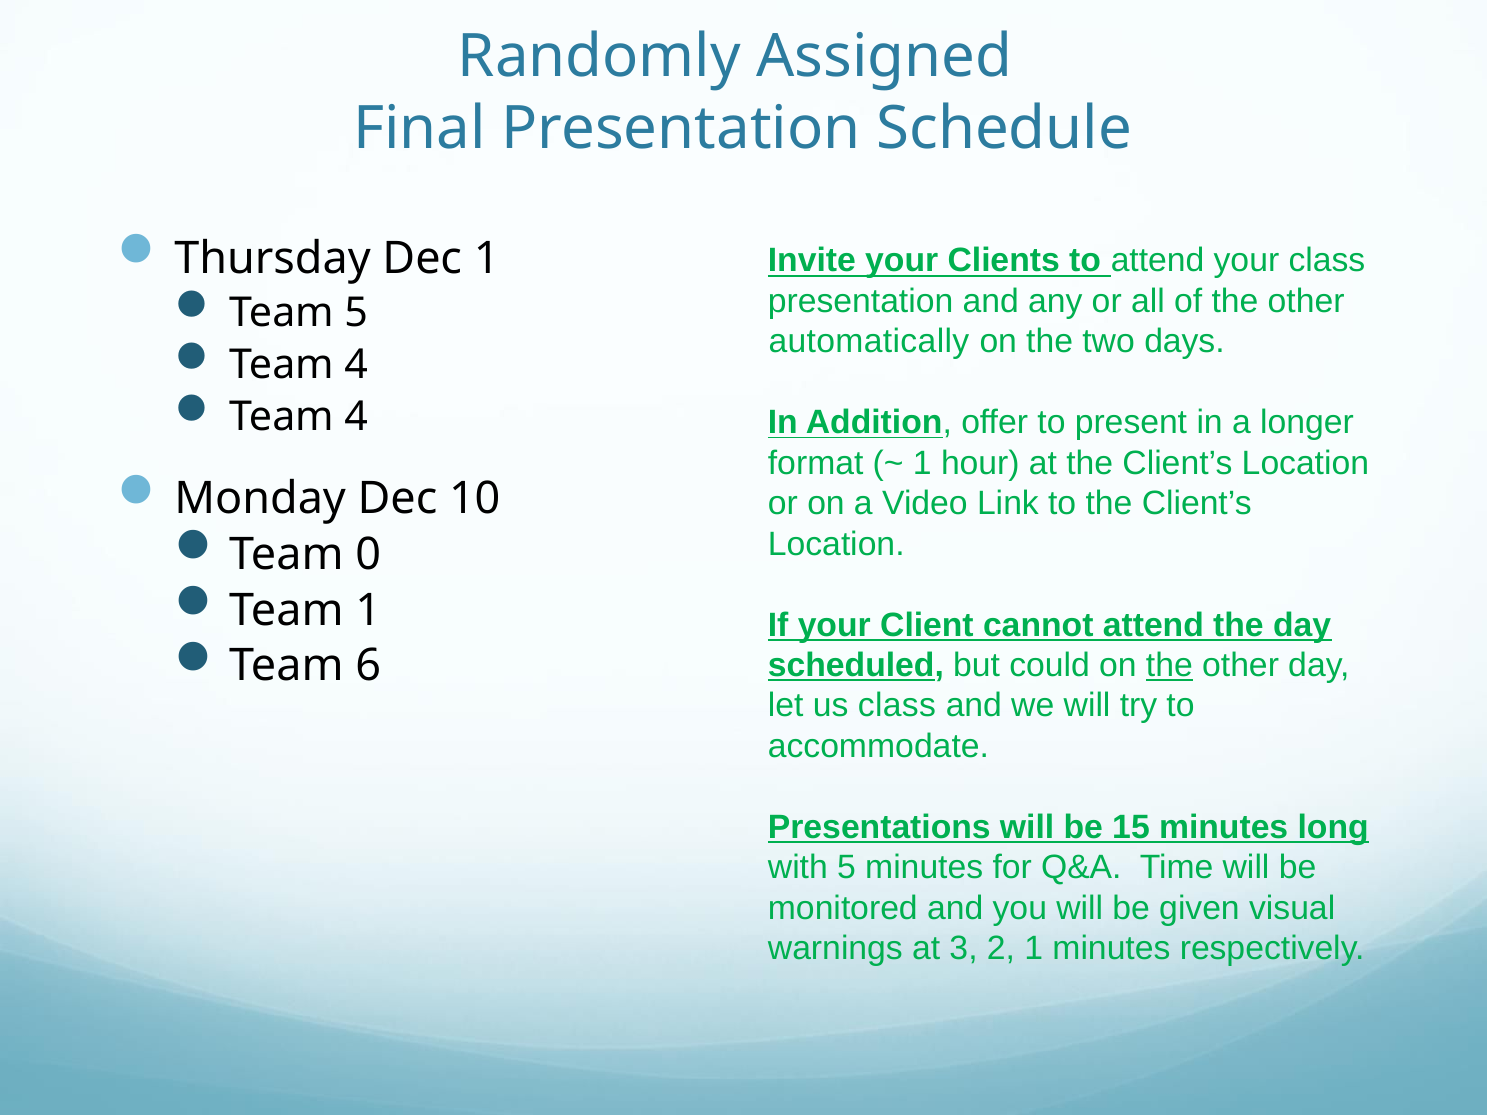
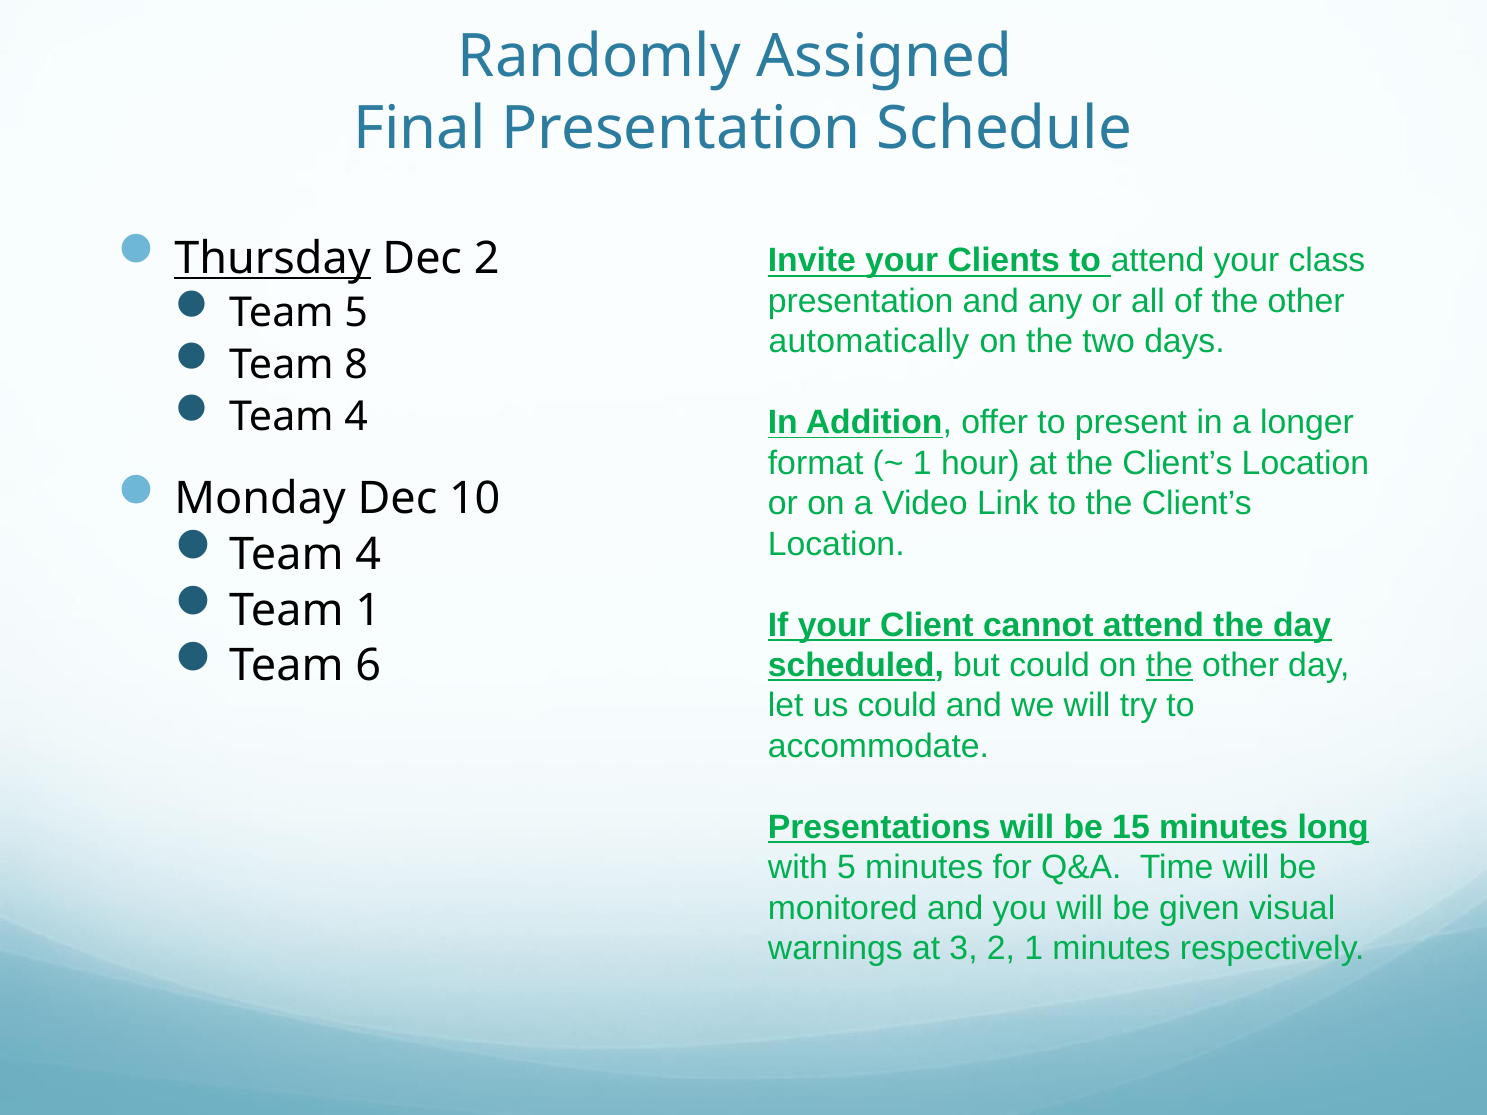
Thursday underline: none -> present
Dec 1: 1 -> 2
4 at (356, 365): 4 -> 8
0 at (368, 555): 0 -> 4
us class: class -> could
